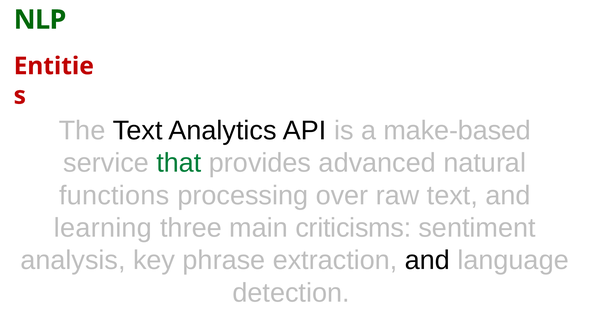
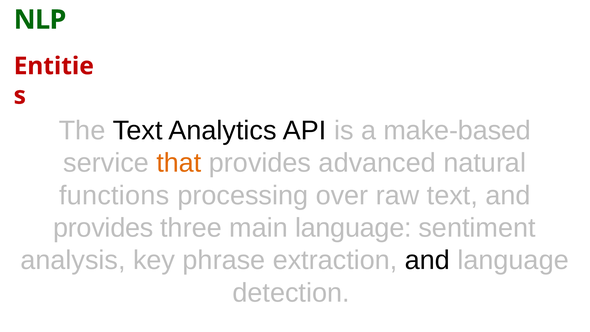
that colour: green -> orange
learning at (103, 228): learning -> provides
main criticisms: criticisms -> language
